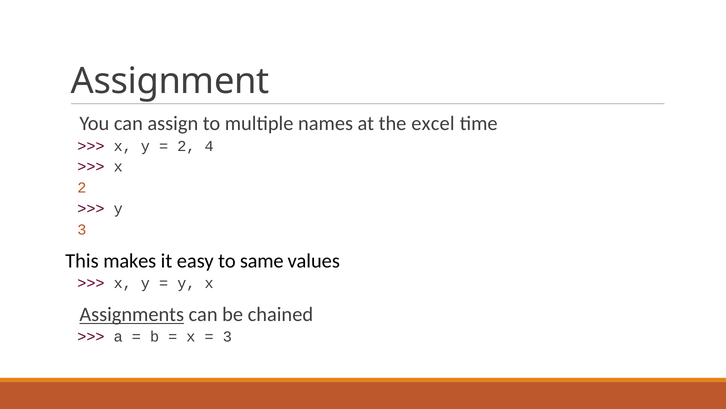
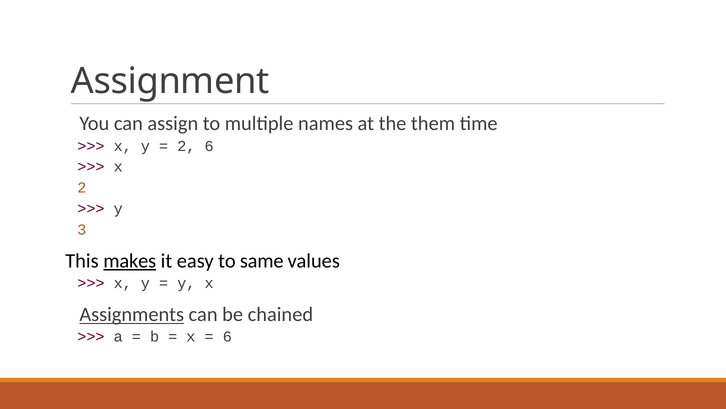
excel: excel -> them
2 4: 4 -> 6
makes underline: none -> present
3 at (227, 336): 3 -> 6
